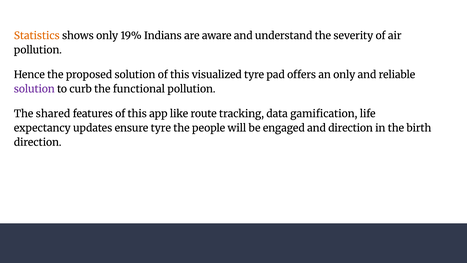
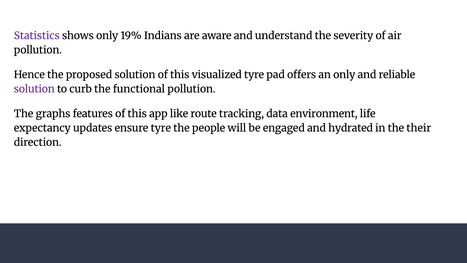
Statistics colour: orange -> purple
shared: shared -> graphs
gamification: gamification -> environment
and direction: direction -> hydrated
birth: birth -> their
